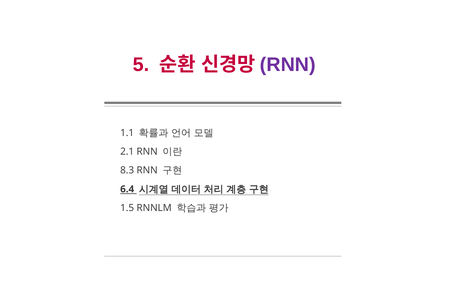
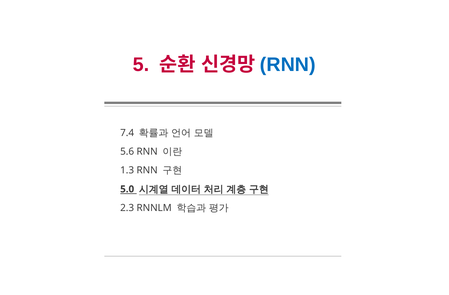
RNN at (288, 65) colour: purple -> blue
1.1: 1.1 -> 7.4
2.1: 2.1 -> 5.6
8.3: 8.3 -> 1.3
6.4: 6.4 -> 5.0
1.5: 1.5 -> 2.3
